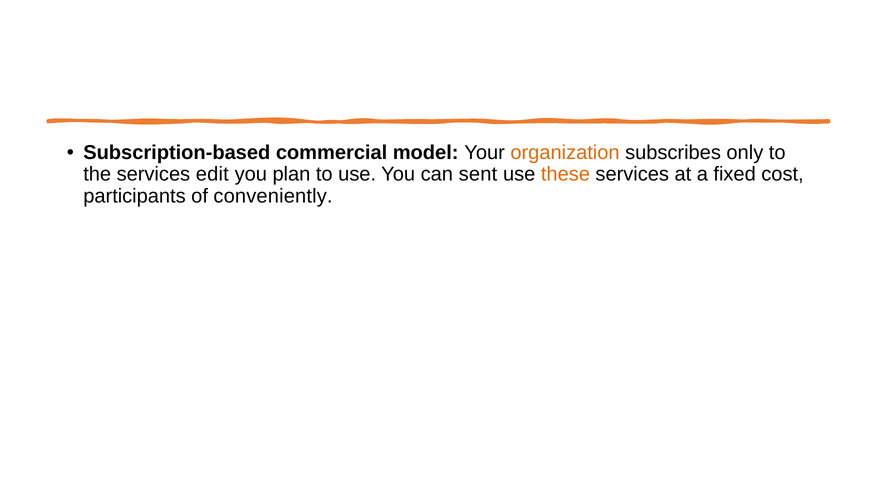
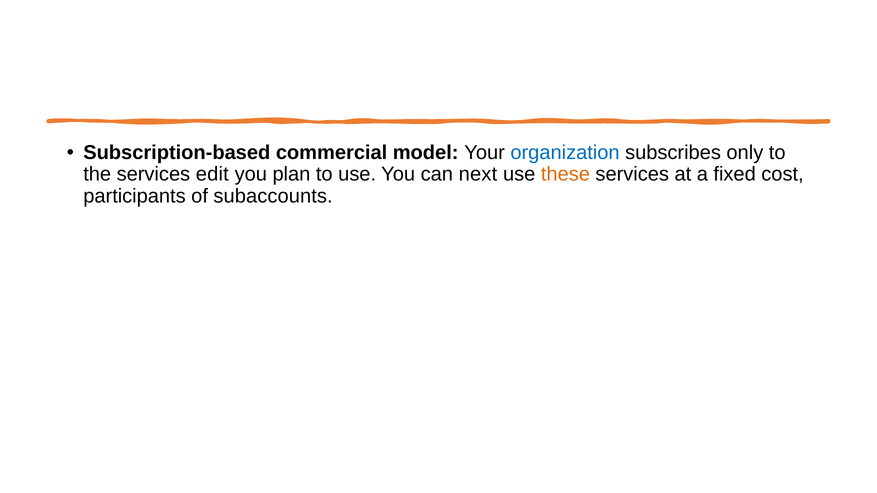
organization colour: orange -> blue
sent: sent -> next
conveniently: conveniently -> subaccounts
